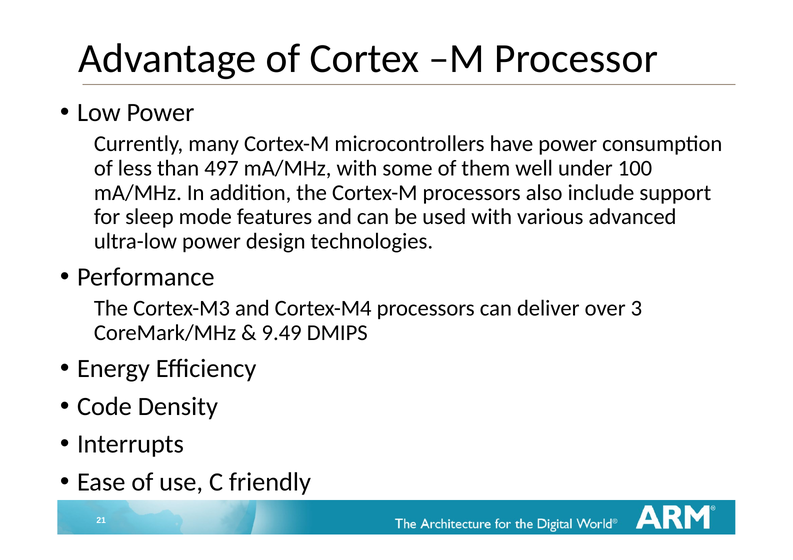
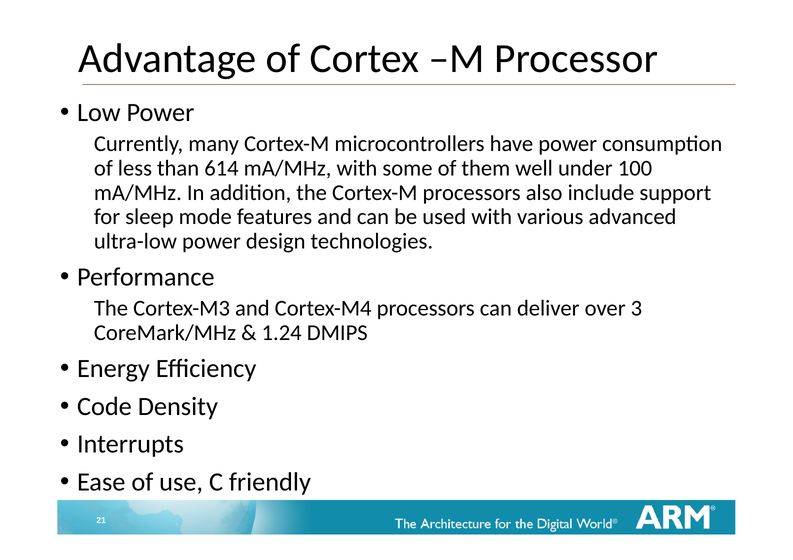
497: 497 -> 614
9.49: 9.49 -> 1.24
